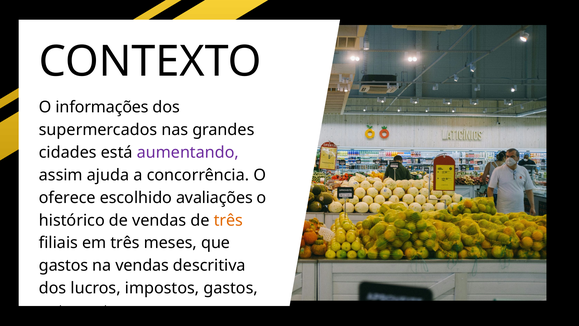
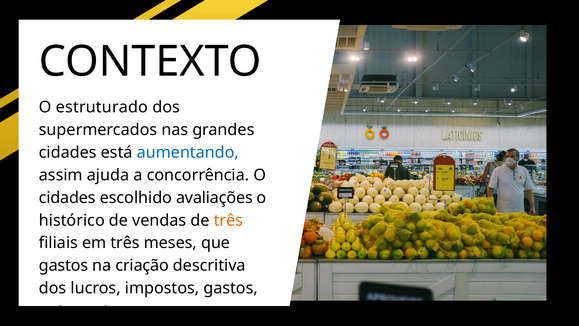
informações: informações -> estruturado
aumentando colour: purple -> blue
oferece at (67, 197): oferece -> cidades
na vendas: vendas -> criação
